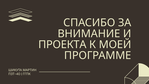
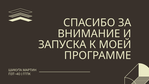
ПРОЕКТА: ПРОЕКТА -> ЗАПУСКА
